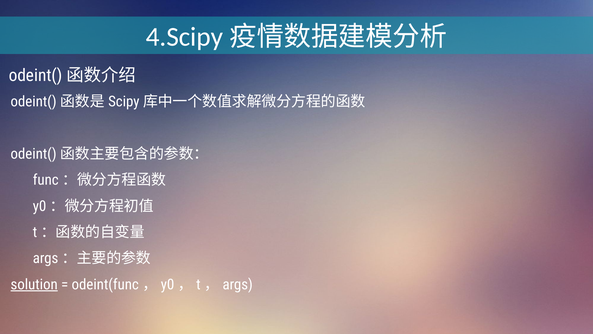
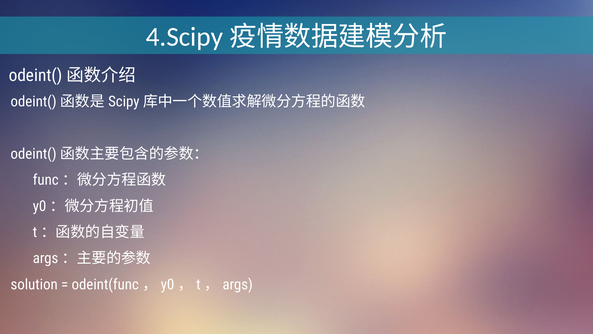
solution underline: present -> none
